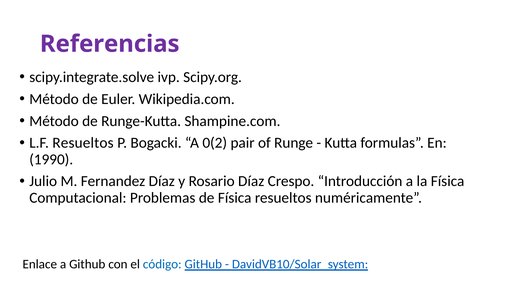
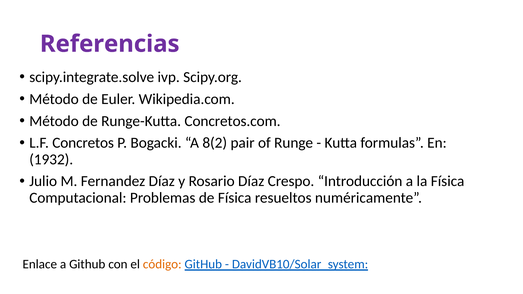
Shampine.com: Shampine.com -> Concretos.com
L.F Resueltos: Resueltos -> Concretos
0(2: 0(2 -> 8(2
1990: 1990 -> 1932
código colour: blue -> orange
